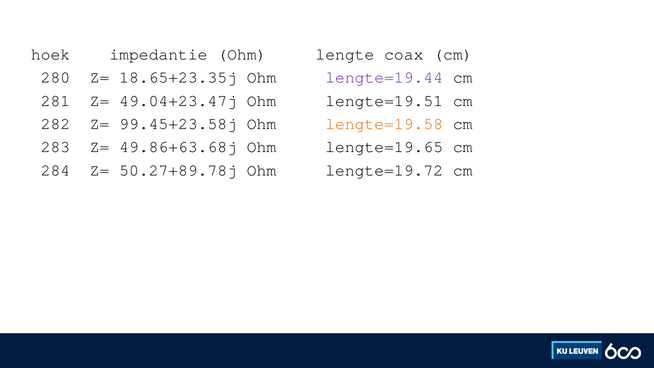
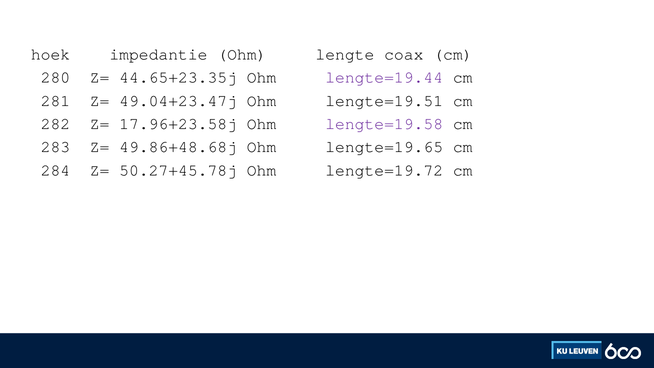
18.65+23.35j: 18.65+23.35j -> 44.65+23.35j
99.45+23.58j: 99.45+23.58j -> 17.96+23.58j
lengte=19.58 colour: orange -> purple
49.86+63.68j: 49.86+63.68j -> 49.86+48.68j
50.27+89.78j: 50.27+89.78j -> 50.27+45.78j
